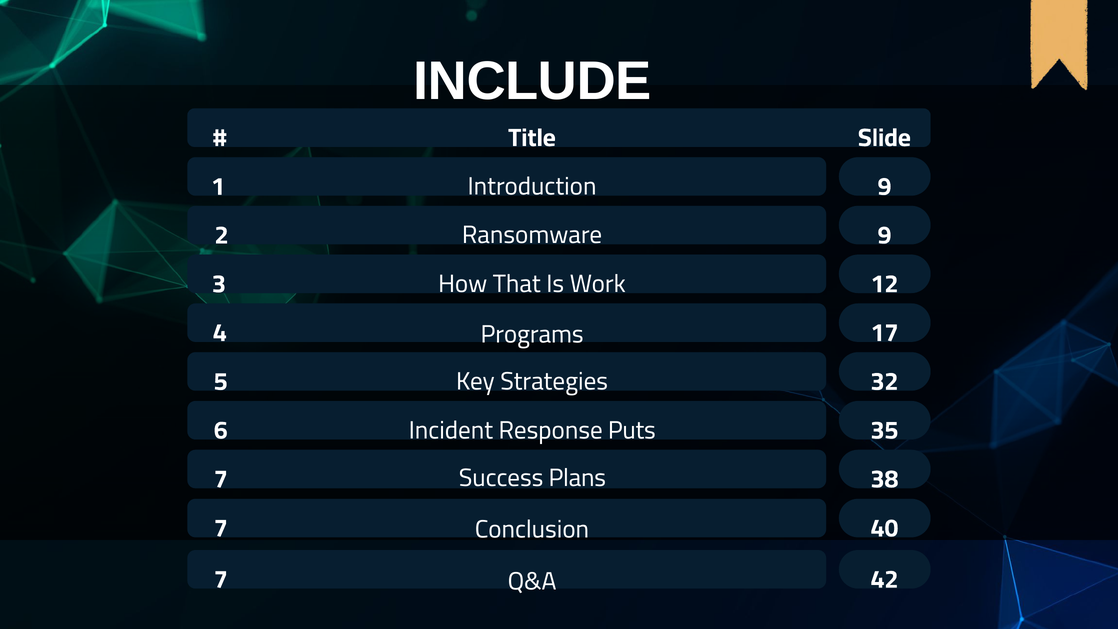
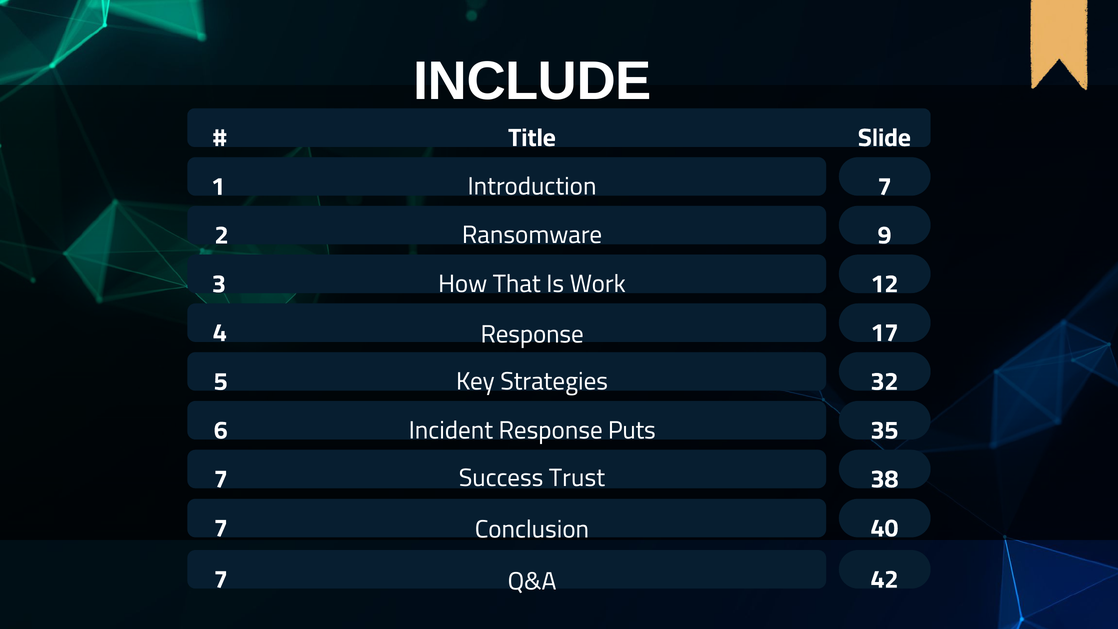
1 9: 9 -> 7
Programs at (532, 334): Programs -> Response
Plans: Plans -> Trust
